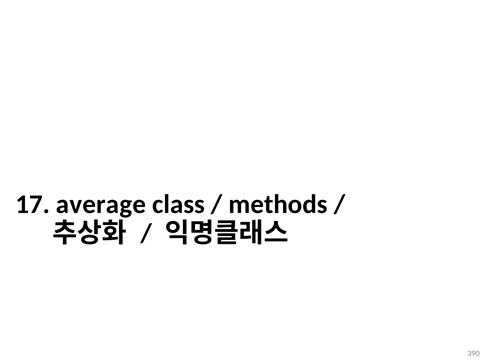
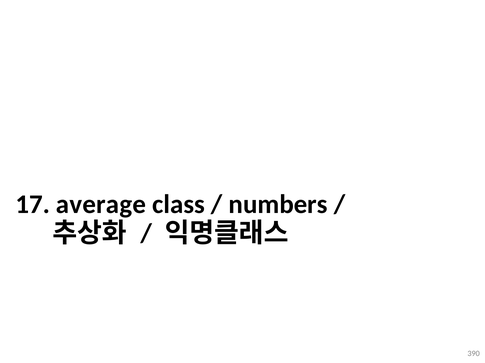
methods: methods -> numbers
